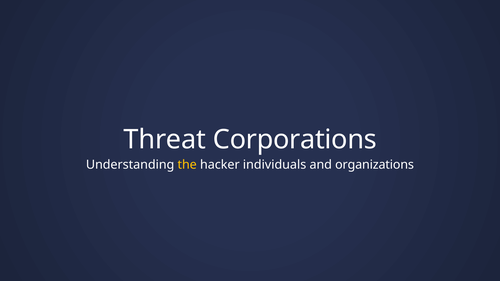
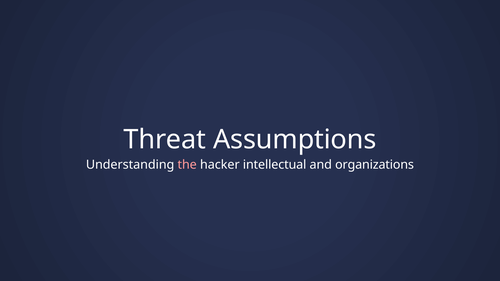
Corporations: Corporations -> Assumptions
the colour: yellow -> pink
individuals: individuals -> intellectual
